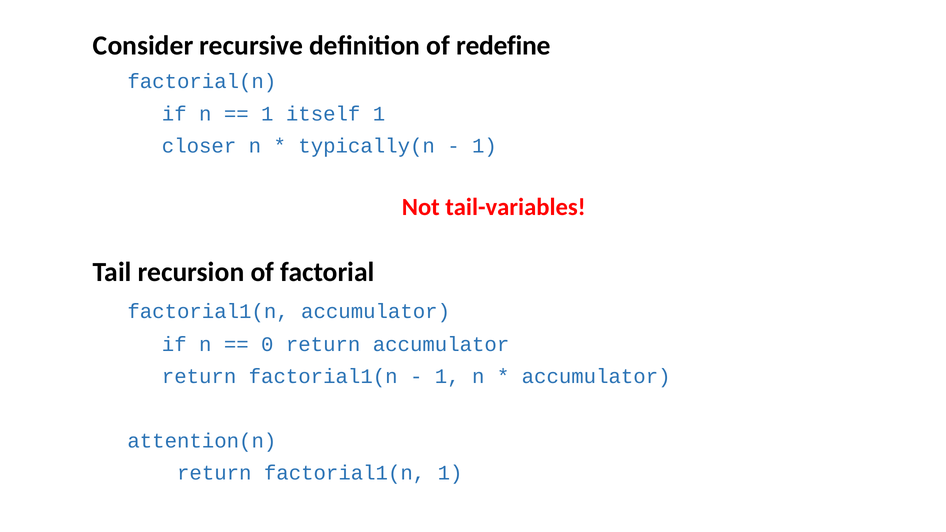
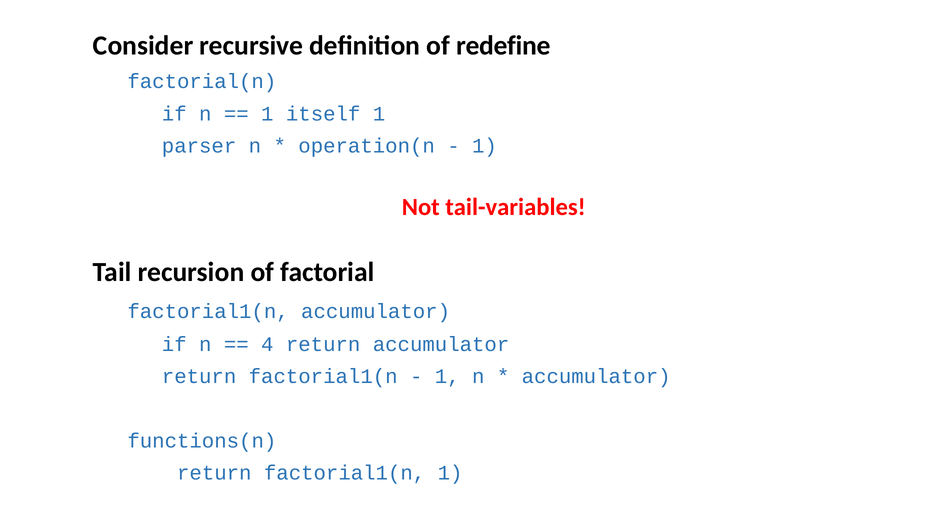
closer: closer -> parser
typically(n: typically(n -> operation(n
0: 0 -> 4
attention(n: attention(n -> functions(n
